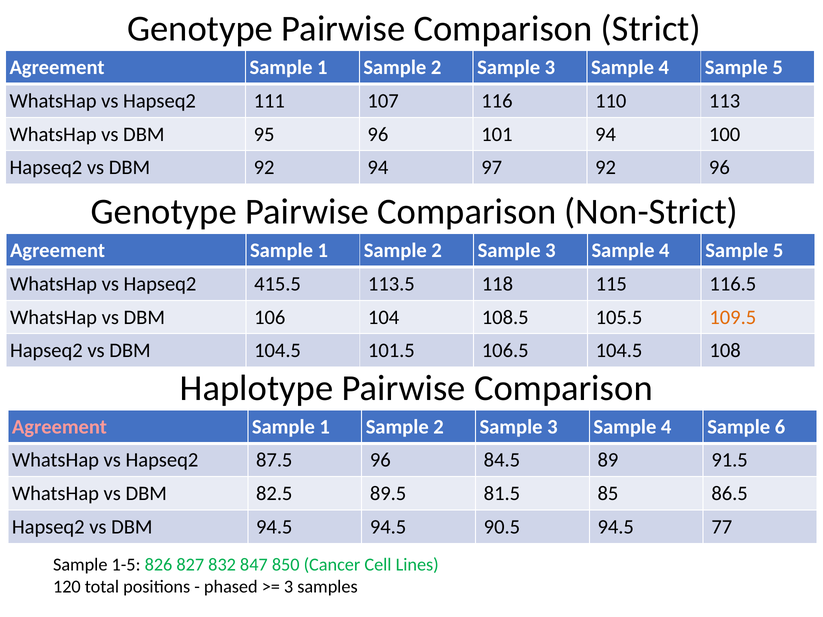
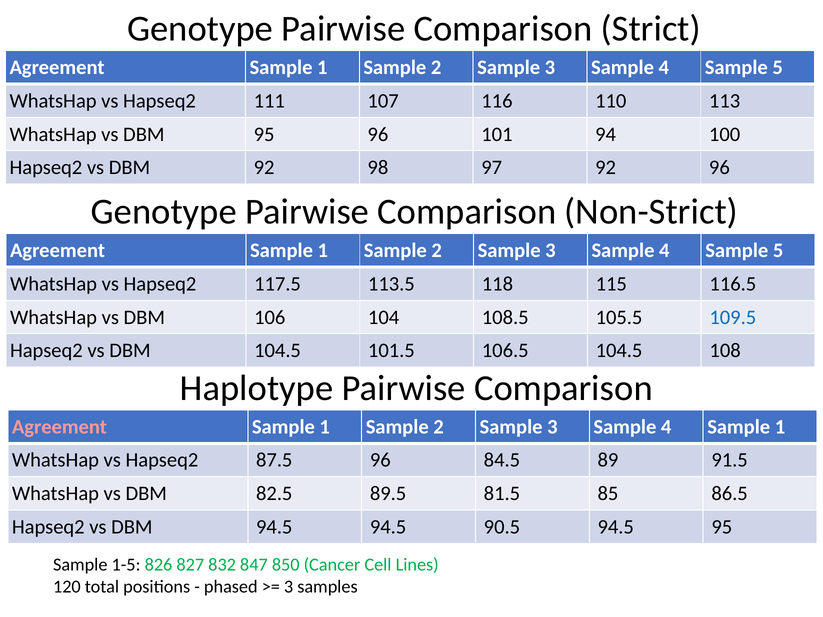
92 94: 94 -> 98
415.5: 415.5 -> 117.5
109.5 colour: orange -> blue
4 Sample 6: 6 -> 1
94.5 77: 77 -> 95
